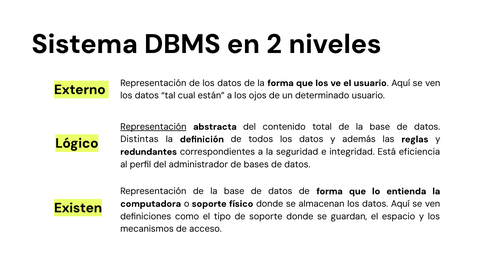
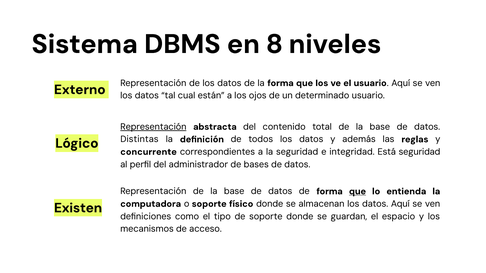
2: 2 -> 8
redundantes: redundantes -> concurrente
Está eficiencia: eficiencia -> seguridad
que at (357, 192) underline: none -> present
